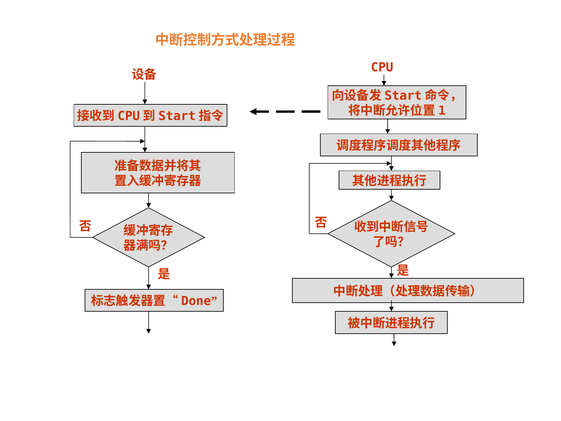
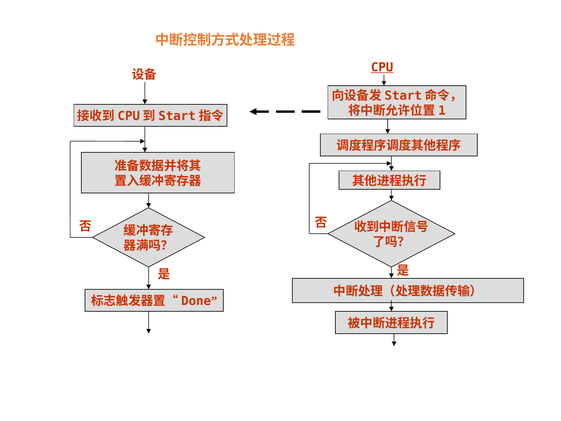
CPU underline: none -> present
